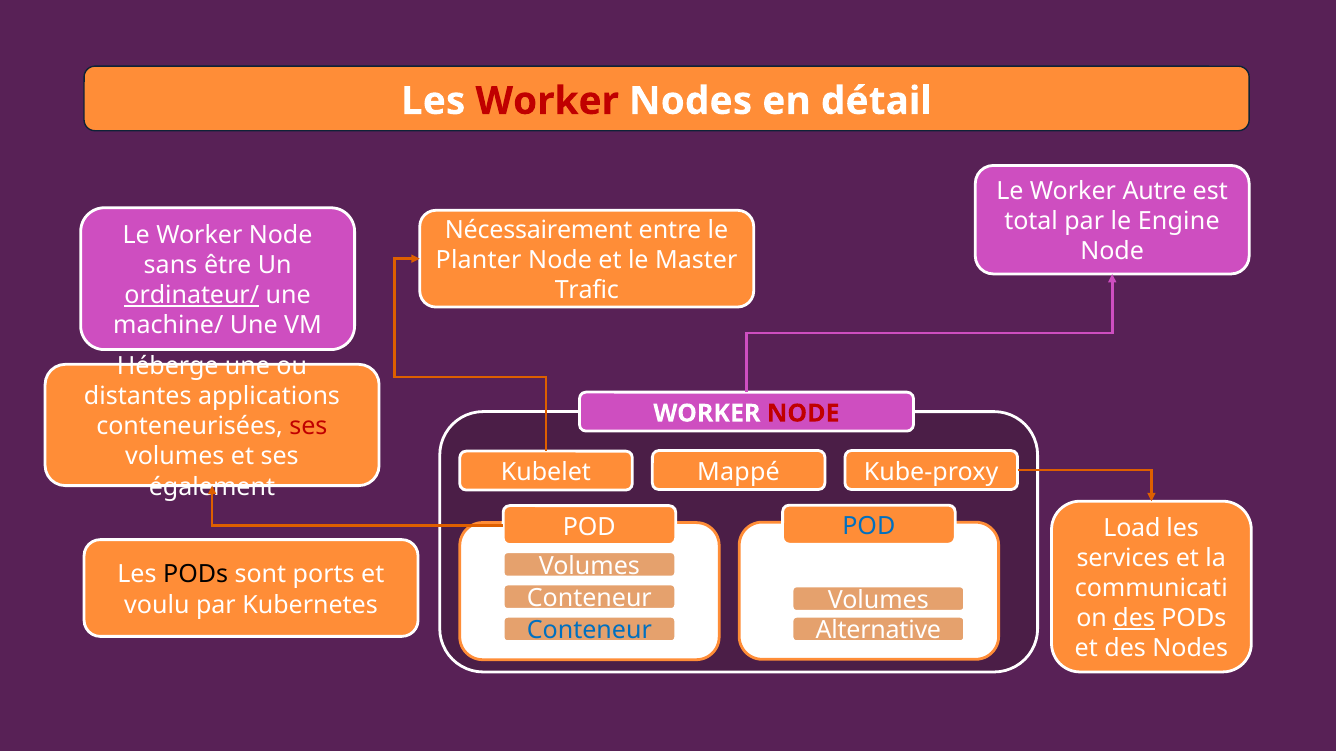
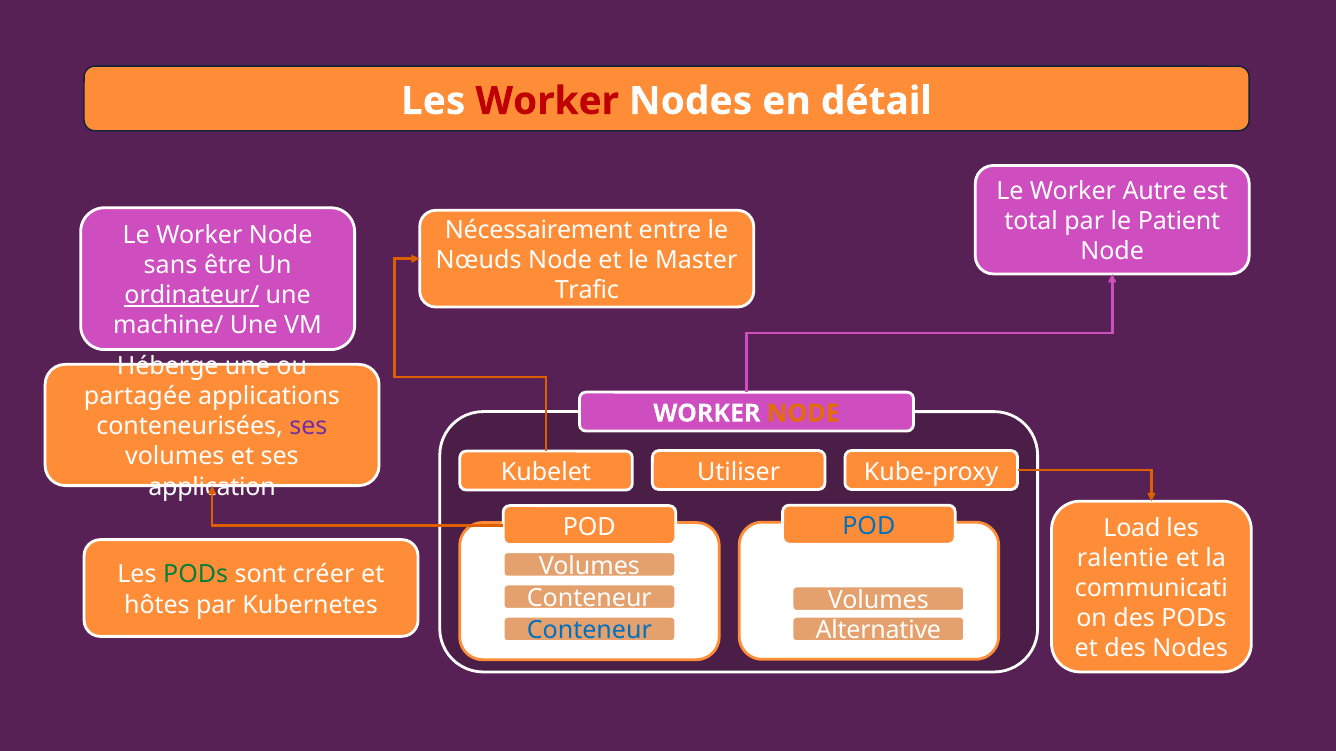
Engine: Engine -> Patient
Planter: Planter -> Nœuds
distantes: distantes -> partagée
NODE at (803, 414) colour: red -> orange
ses at (308, 427) colour: red -> purple
Mappé: Mappé -> Utiliser
également: également -> application
services: services -> ralentie
PODs at (196, 575) colour: black -> green
ports: ports -> créer
voulu: voulu -> hôtes
des at (1134, 619) underline: present -> none
